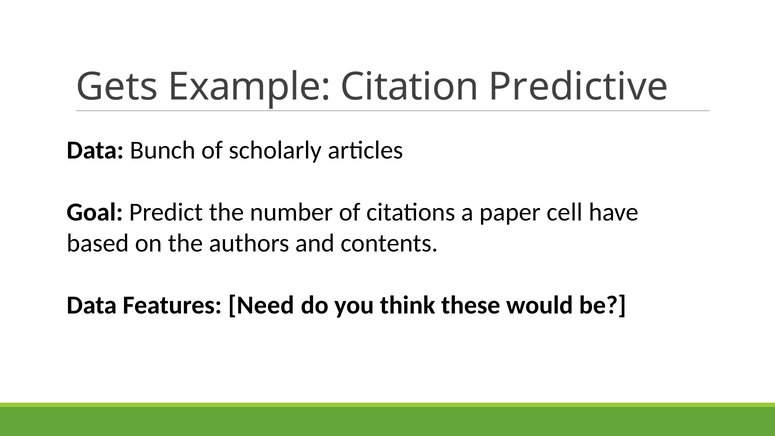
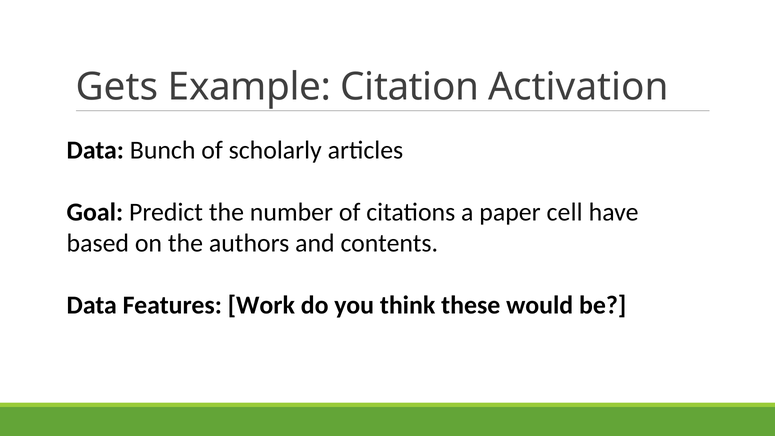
Predictive: Predictive -> Activation
Need: Need -> Work
